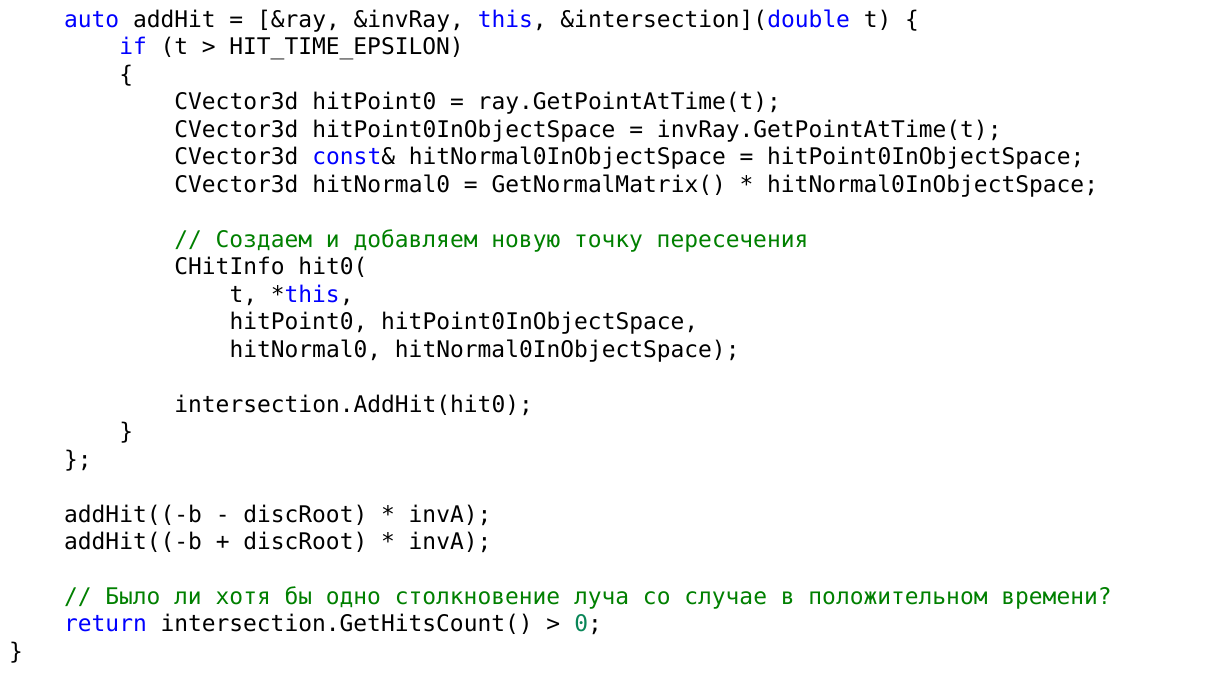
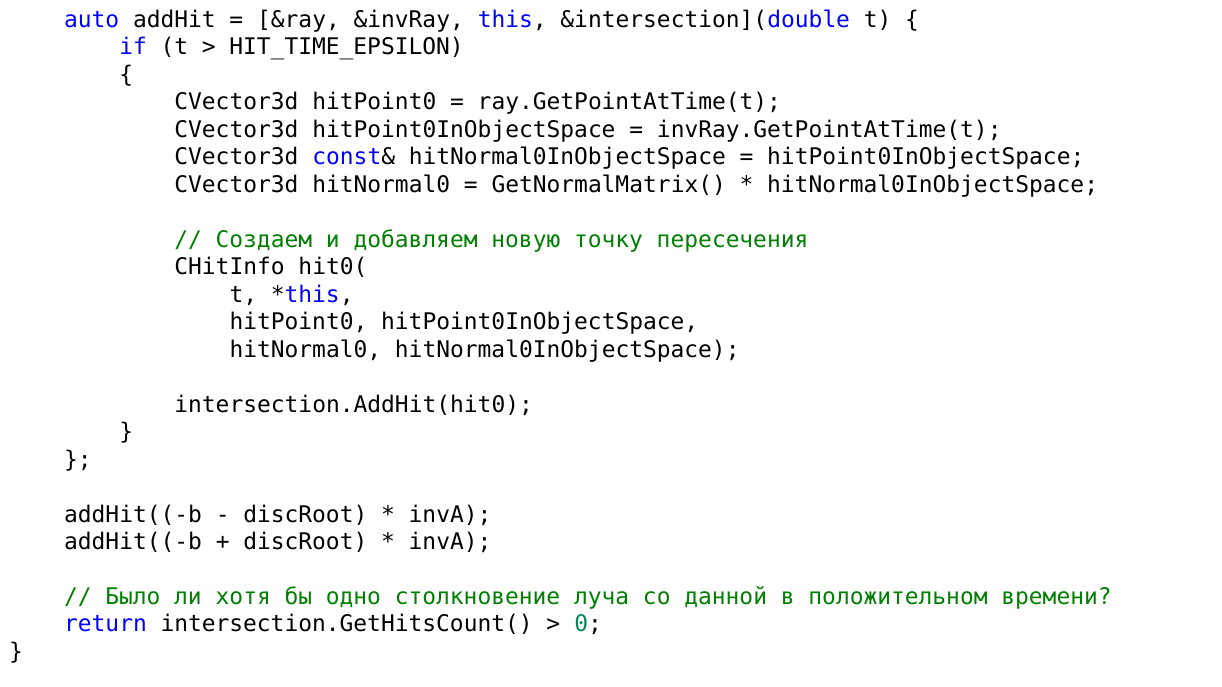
случае: случае -> данной
